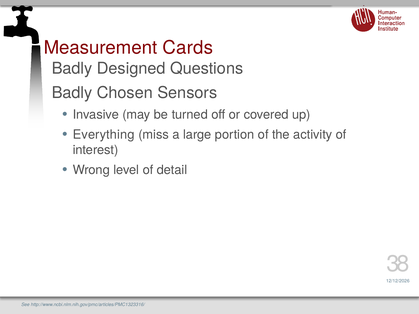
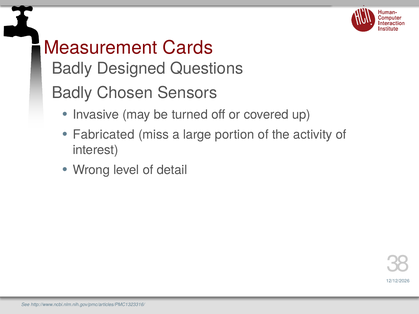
Everything: Everything -> Fabricated
